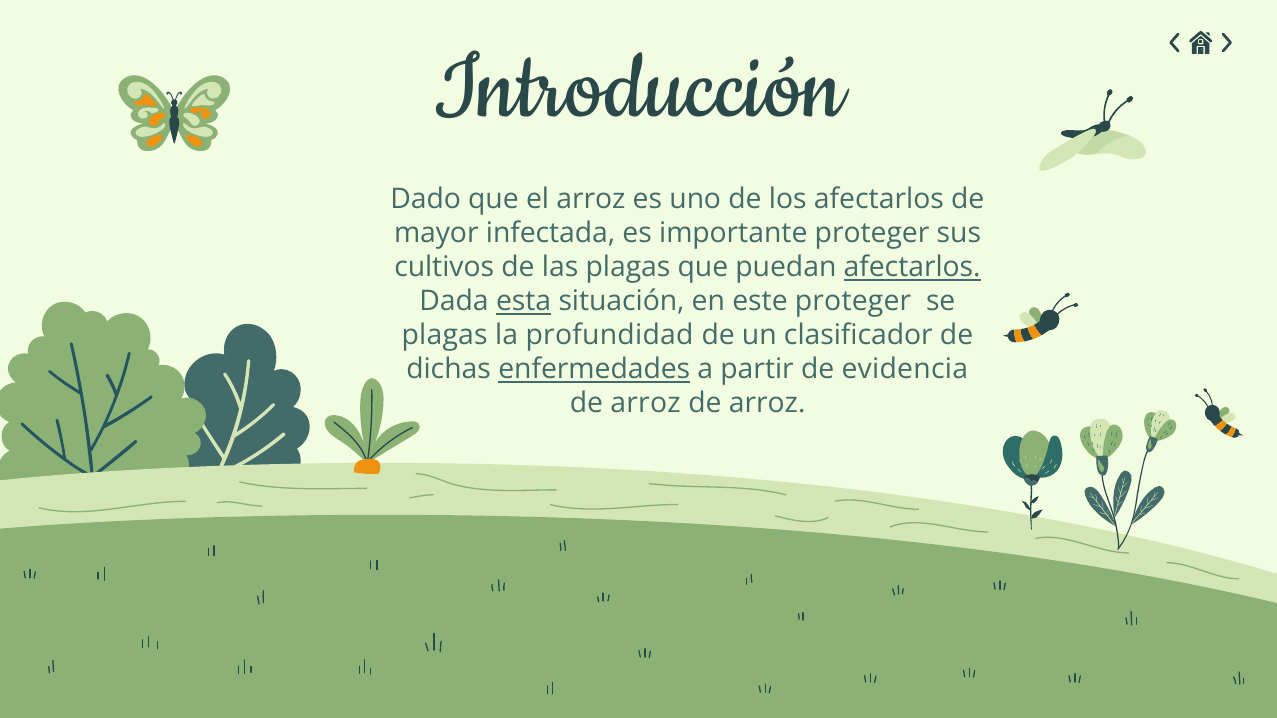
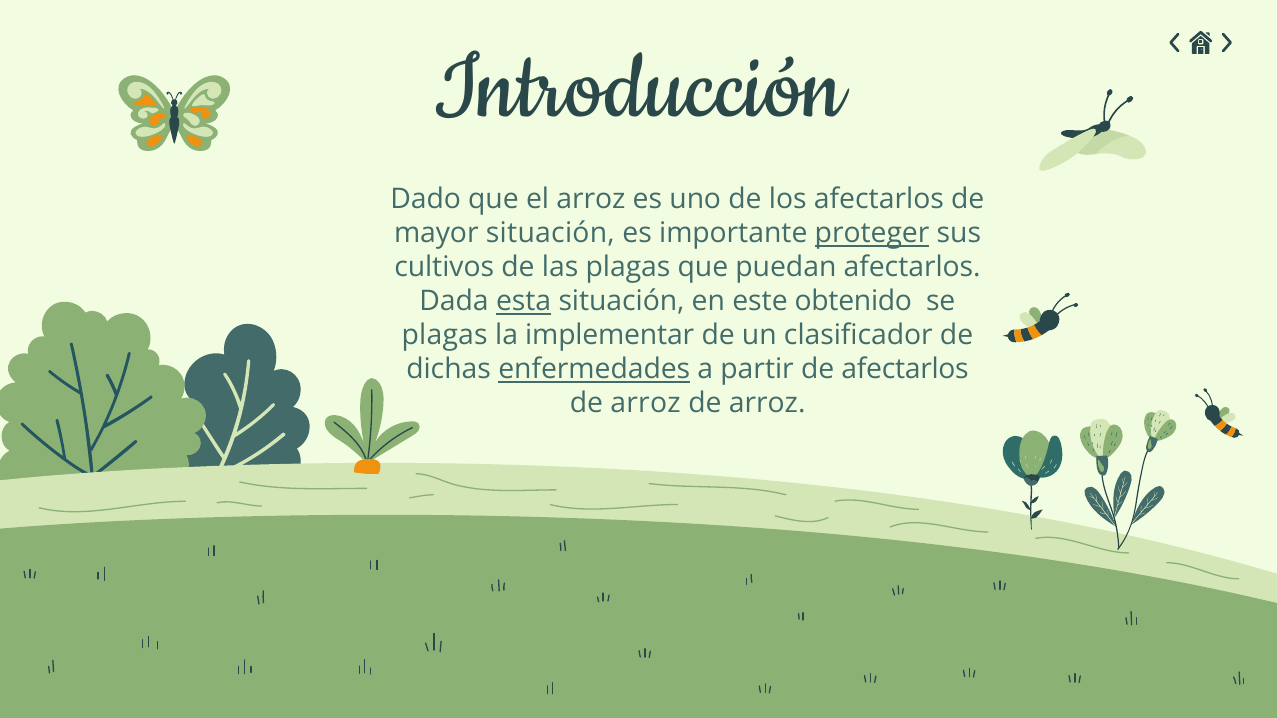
mayor infectada: infectada -> situación
proteger at (872, 234) underline: none -> present
afectarlos at (912, 268) underline: present -> none
este proteger: proteger -> obtenido
profundidad: profundidad -> implementar
de evidencia: evidencia -> afectarlos
